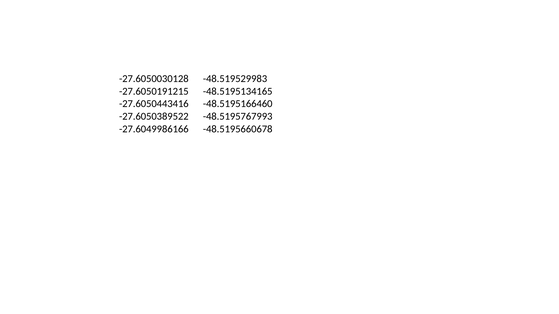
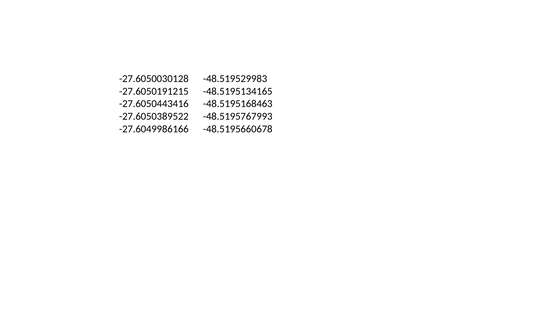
-48.5195166460: -48.5195166460 -> -48.5195168463
